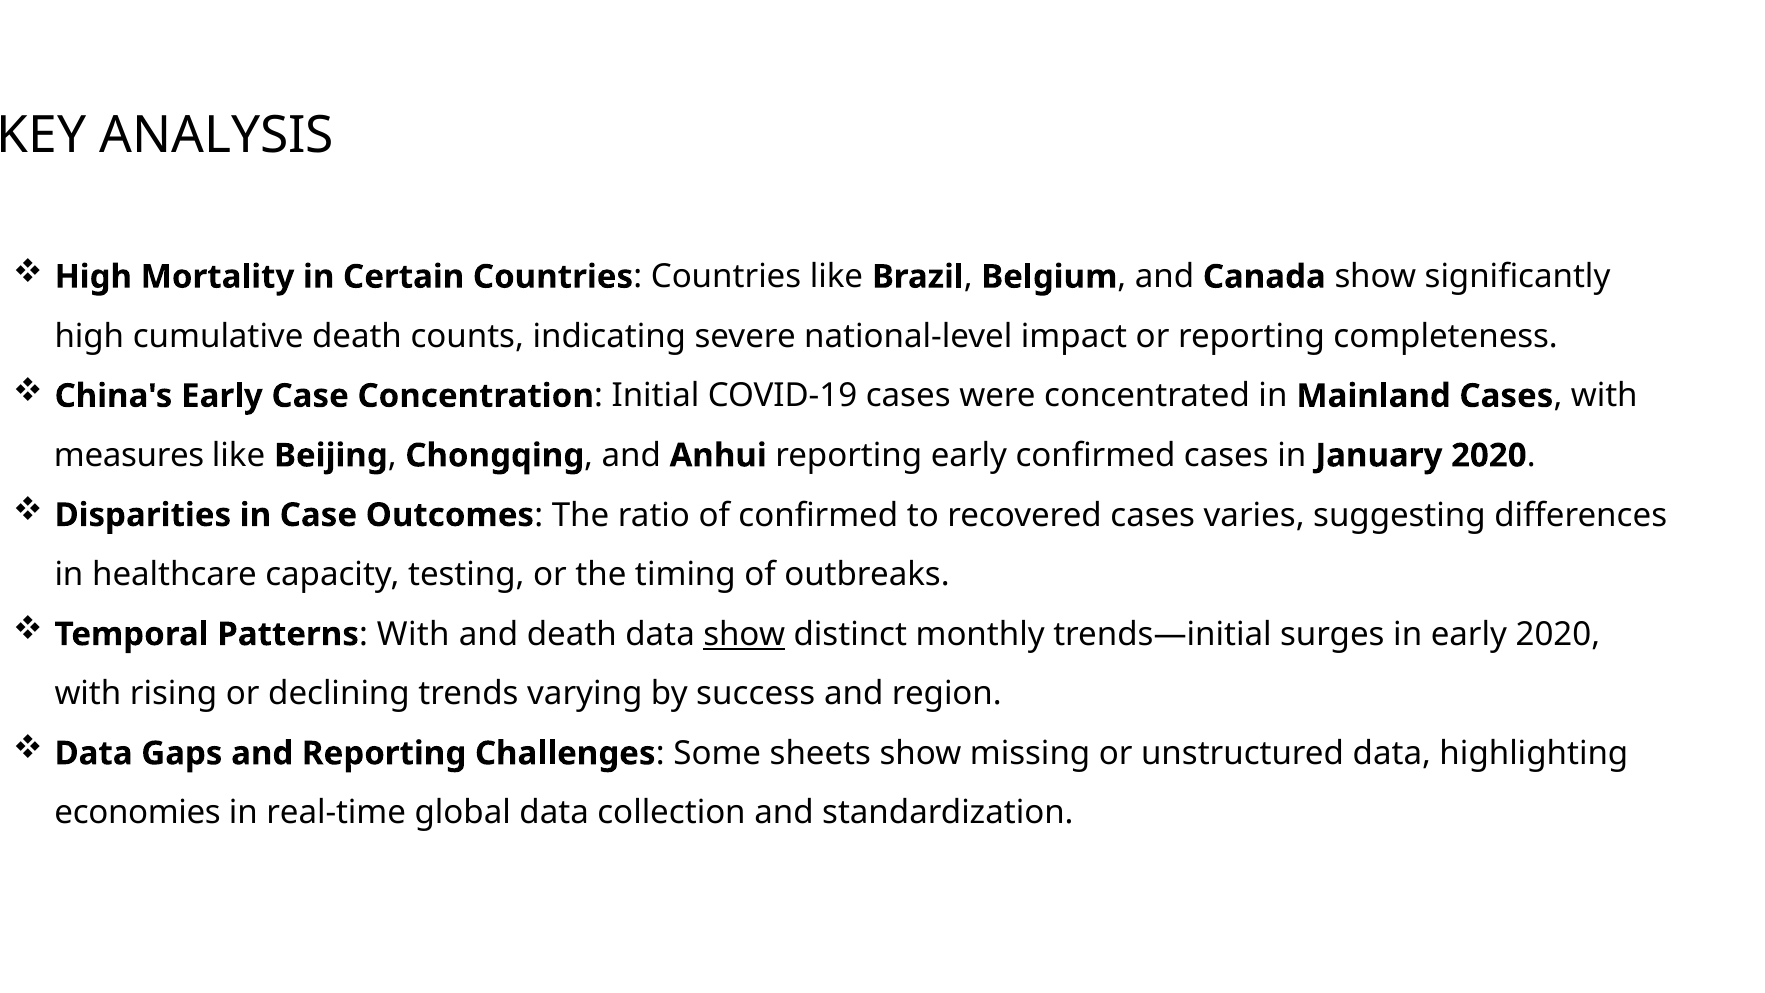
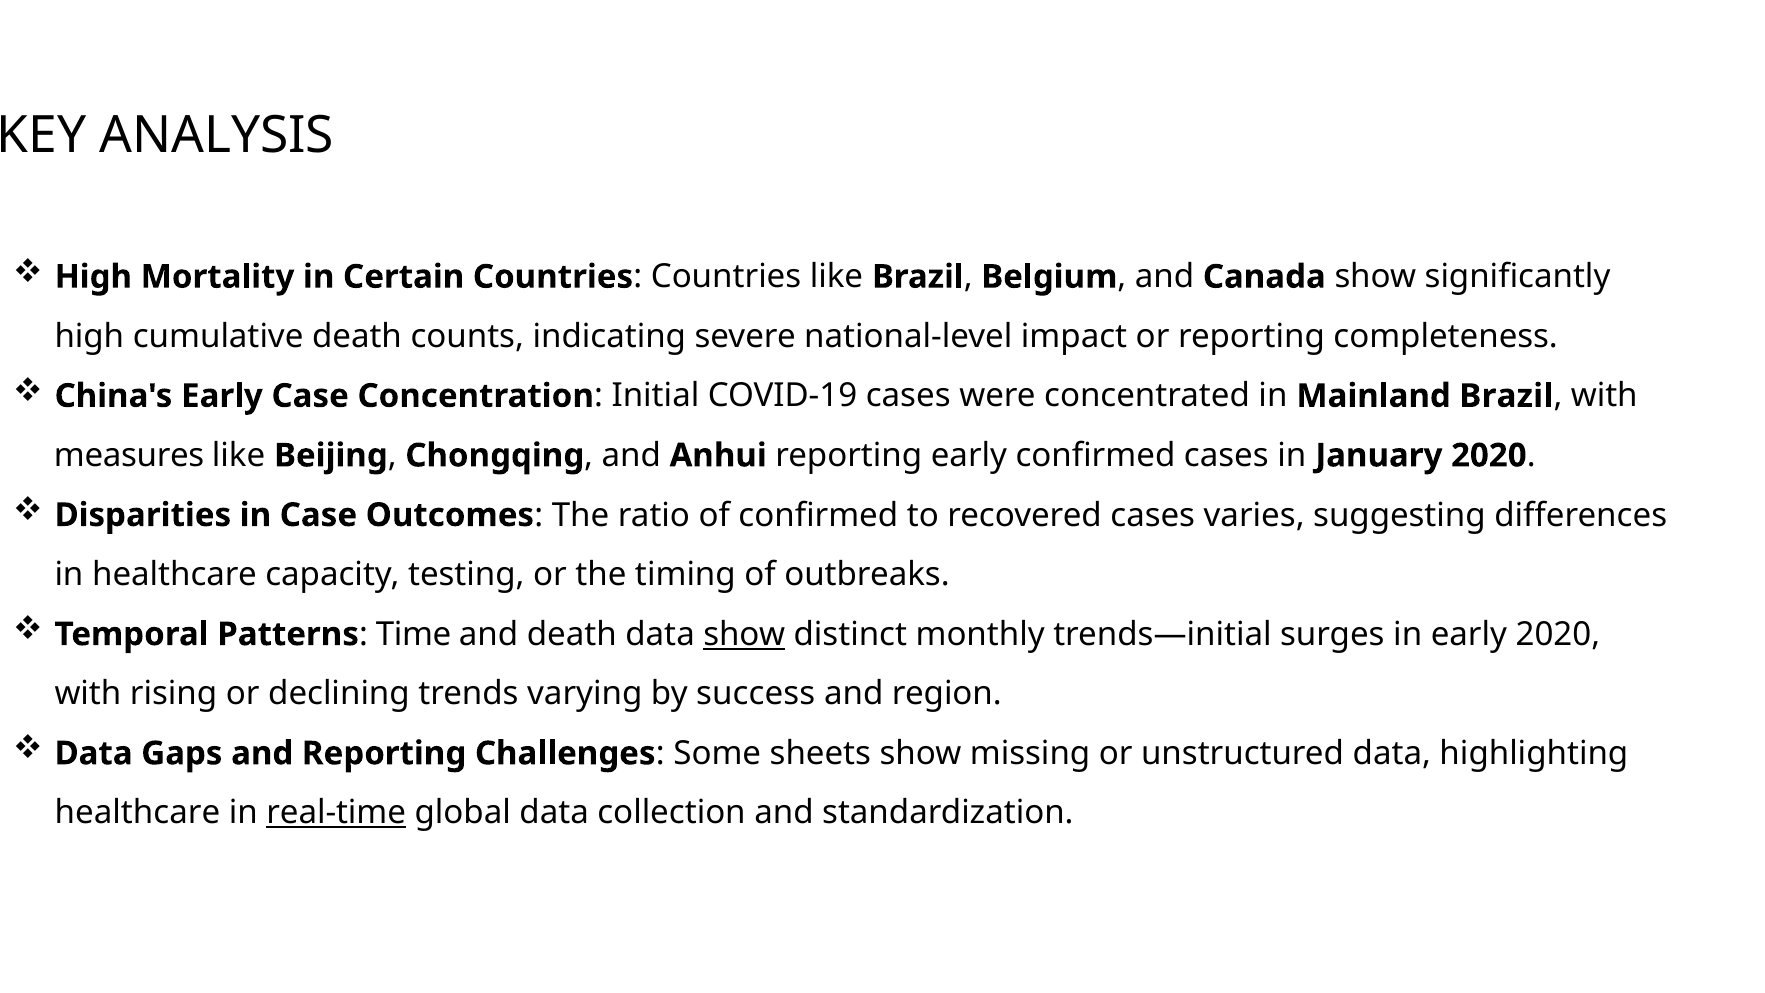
Mainland Cases: Cases -> Brazil
With at (413, 634): With -> Time
economies at (138, 813): economies -> healthcare
real-time underline: none -> present
